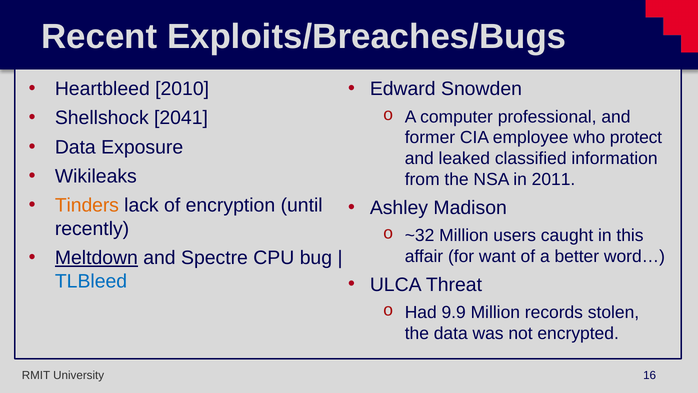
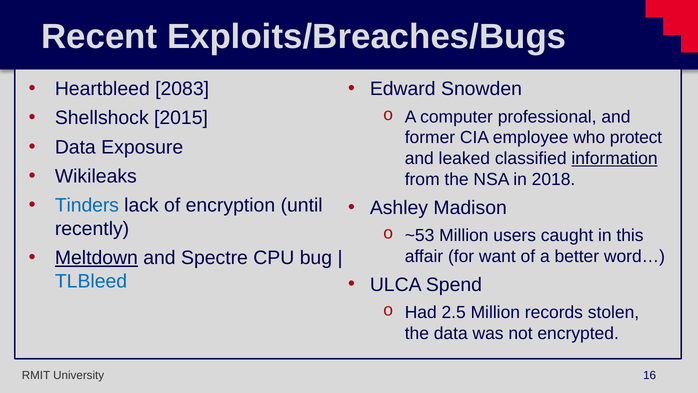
2010: 2010 -> 2083
2041: 2041 -> 2015
information underline: none -> present
2011: 2011 -> 2018
Tinders colour: orange -> blue
~32: ~32 -> ~53
Threat: Threat -> Spend
9.9: 9.9 -> 2.5
